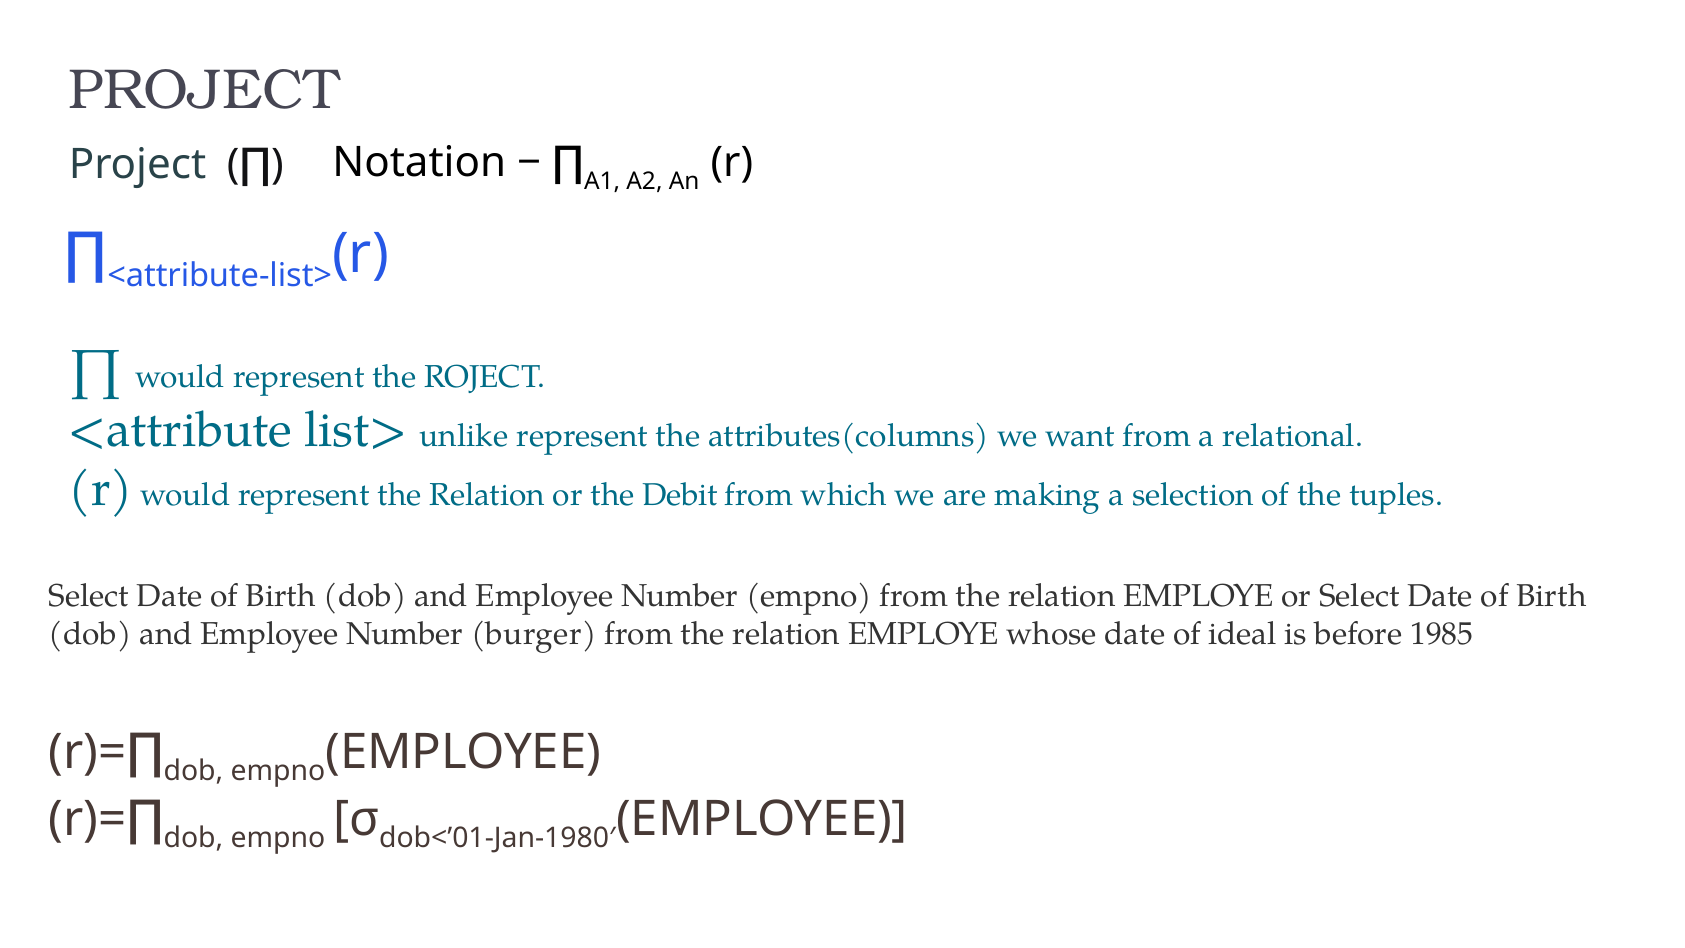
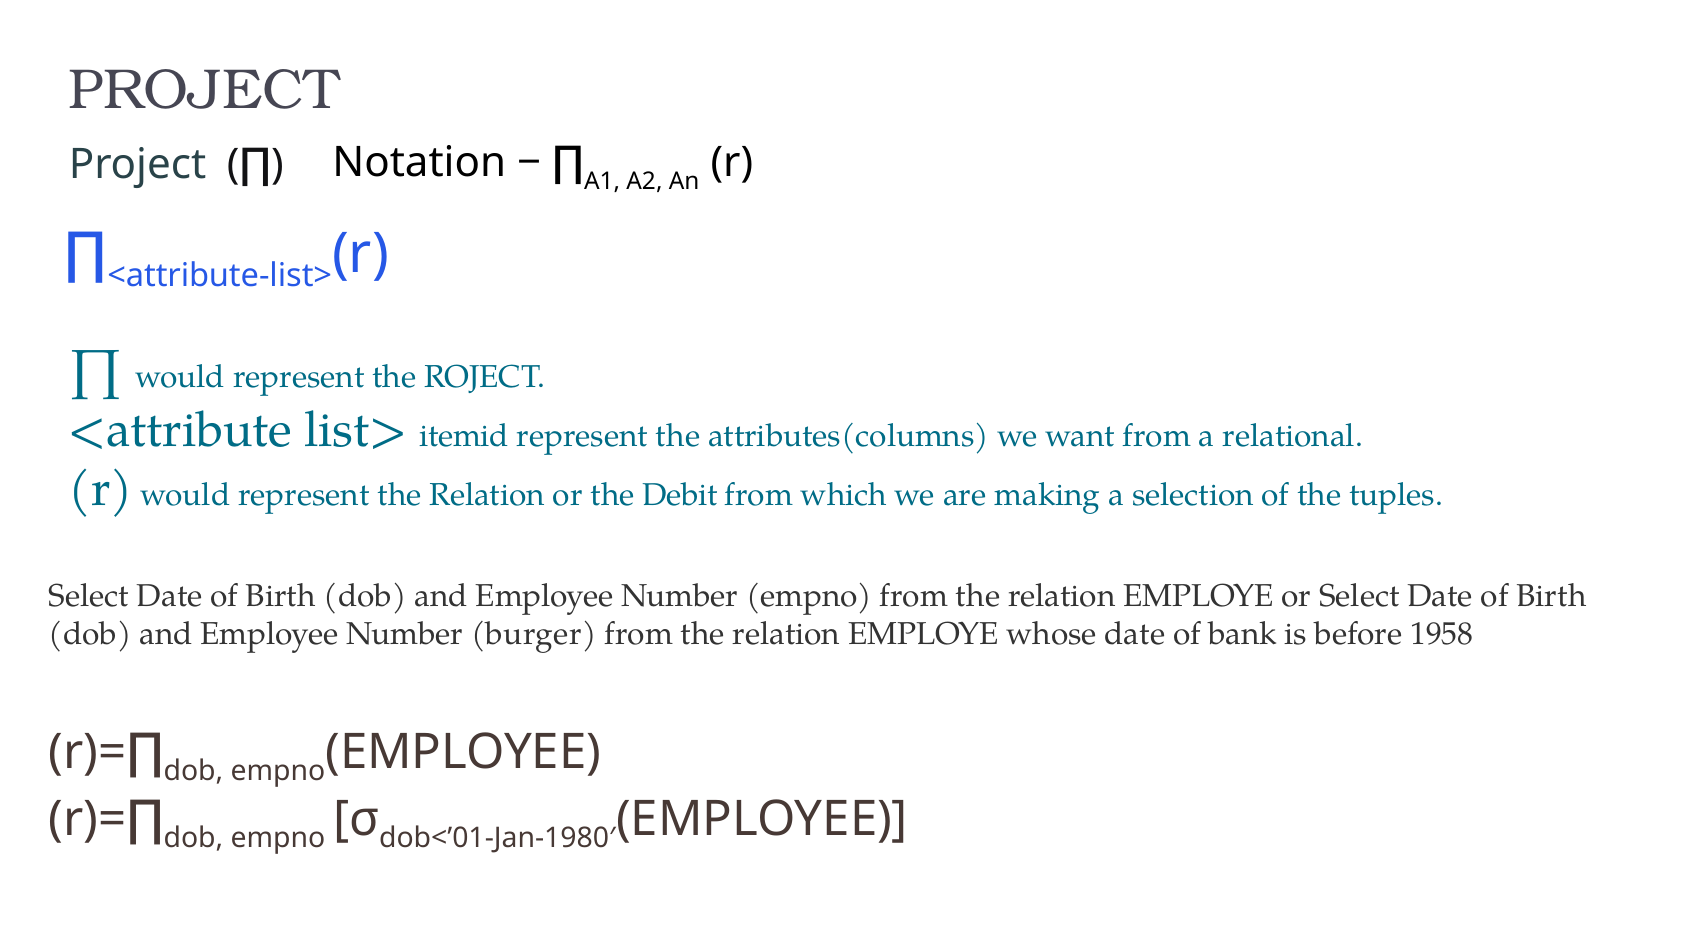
unlike: unlike -> itemid
ideal: ideal -> bank
1985: 1985 -> 1958
